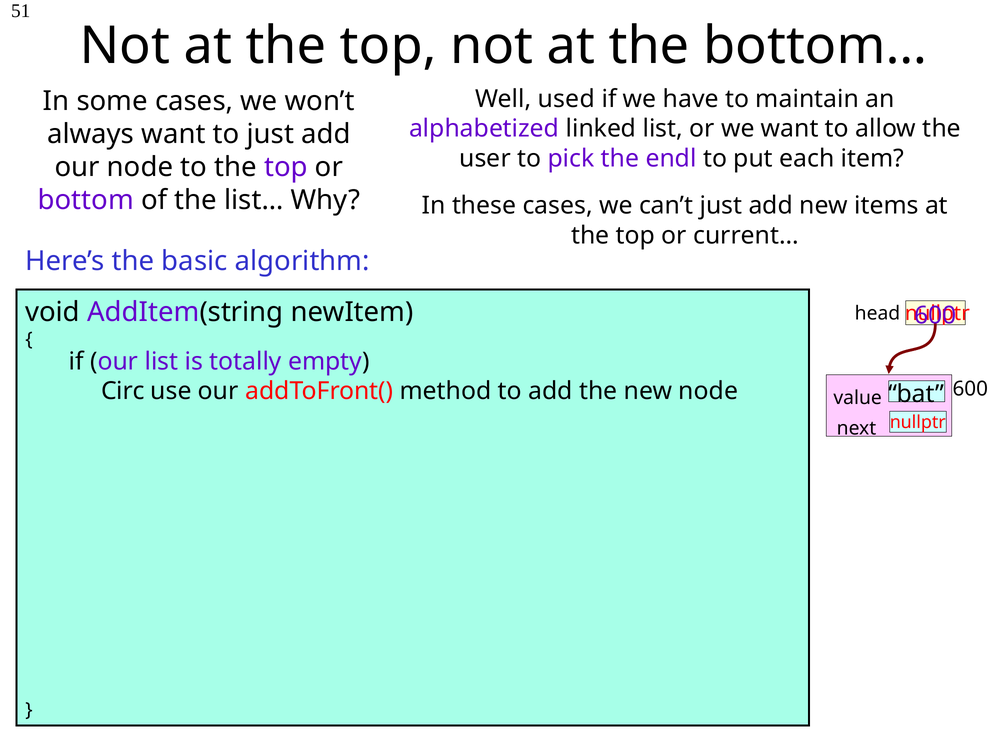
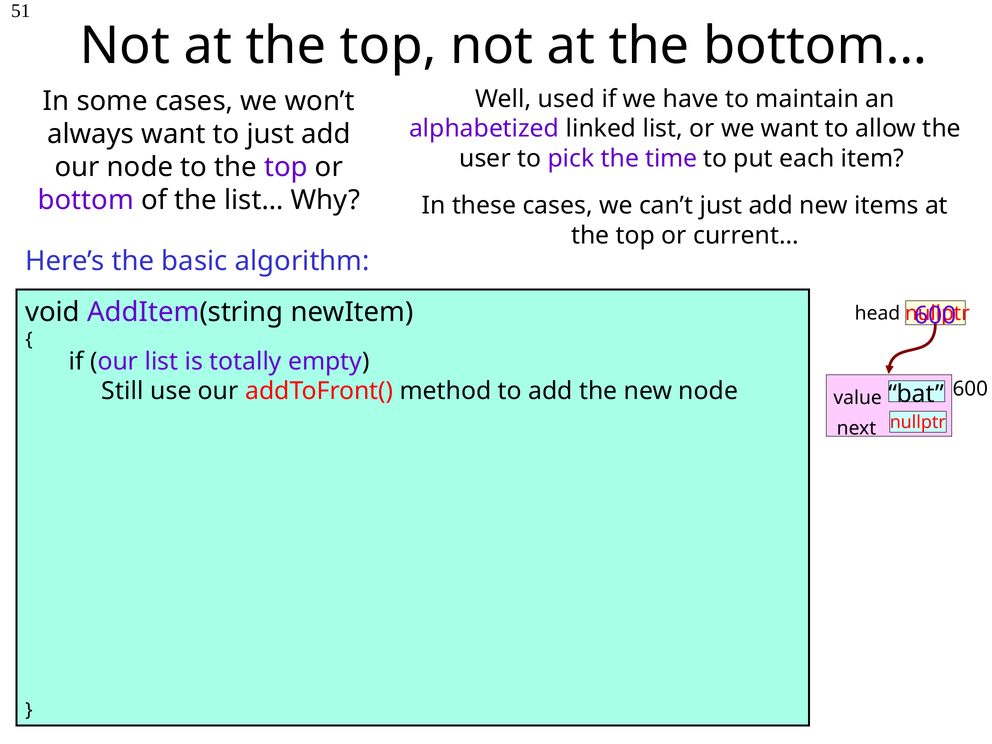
endl: endl -> time
Circ: Circ -> Still
